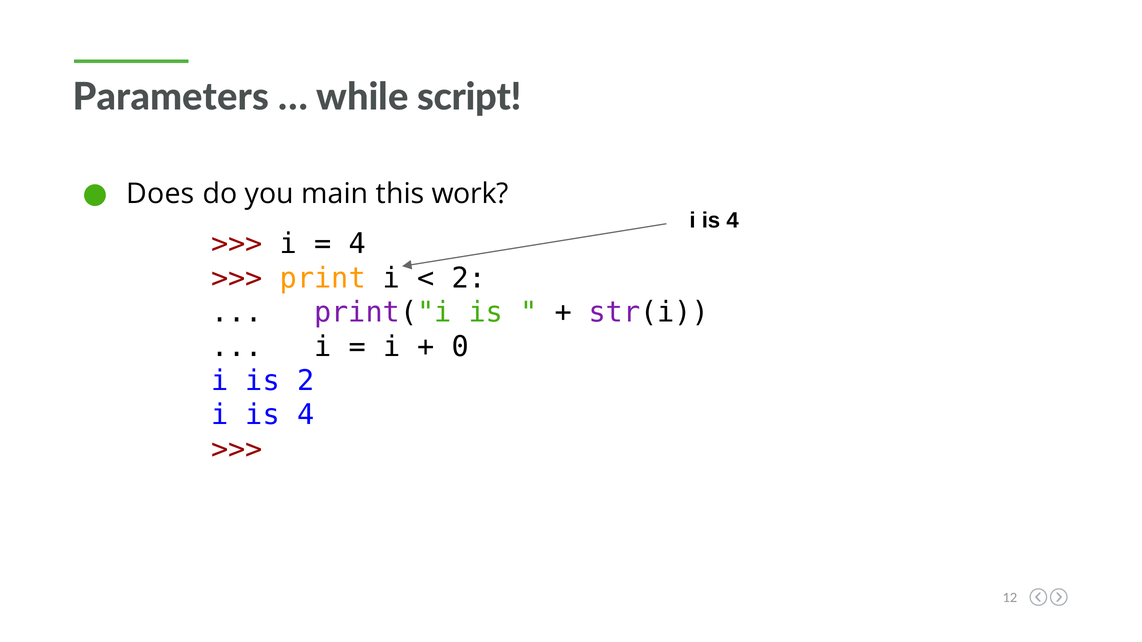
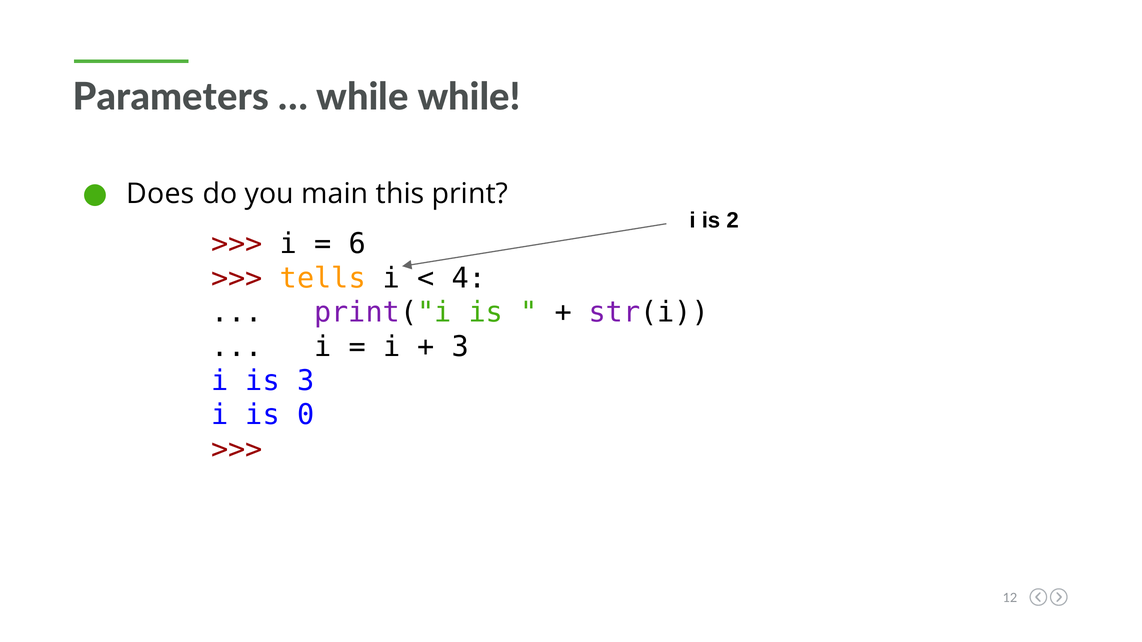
while script: script -> while
work: work -> print
4 at (733, 220): 4 -> 2
4 at (357, 244): 4 -> 6
print: print -> tells
2 at (469, 278): 2 -> 4
0 at (460, 347): 0 -> 3
is 2: 2 -> 3
4 at (306, 415): 4 -> 0
